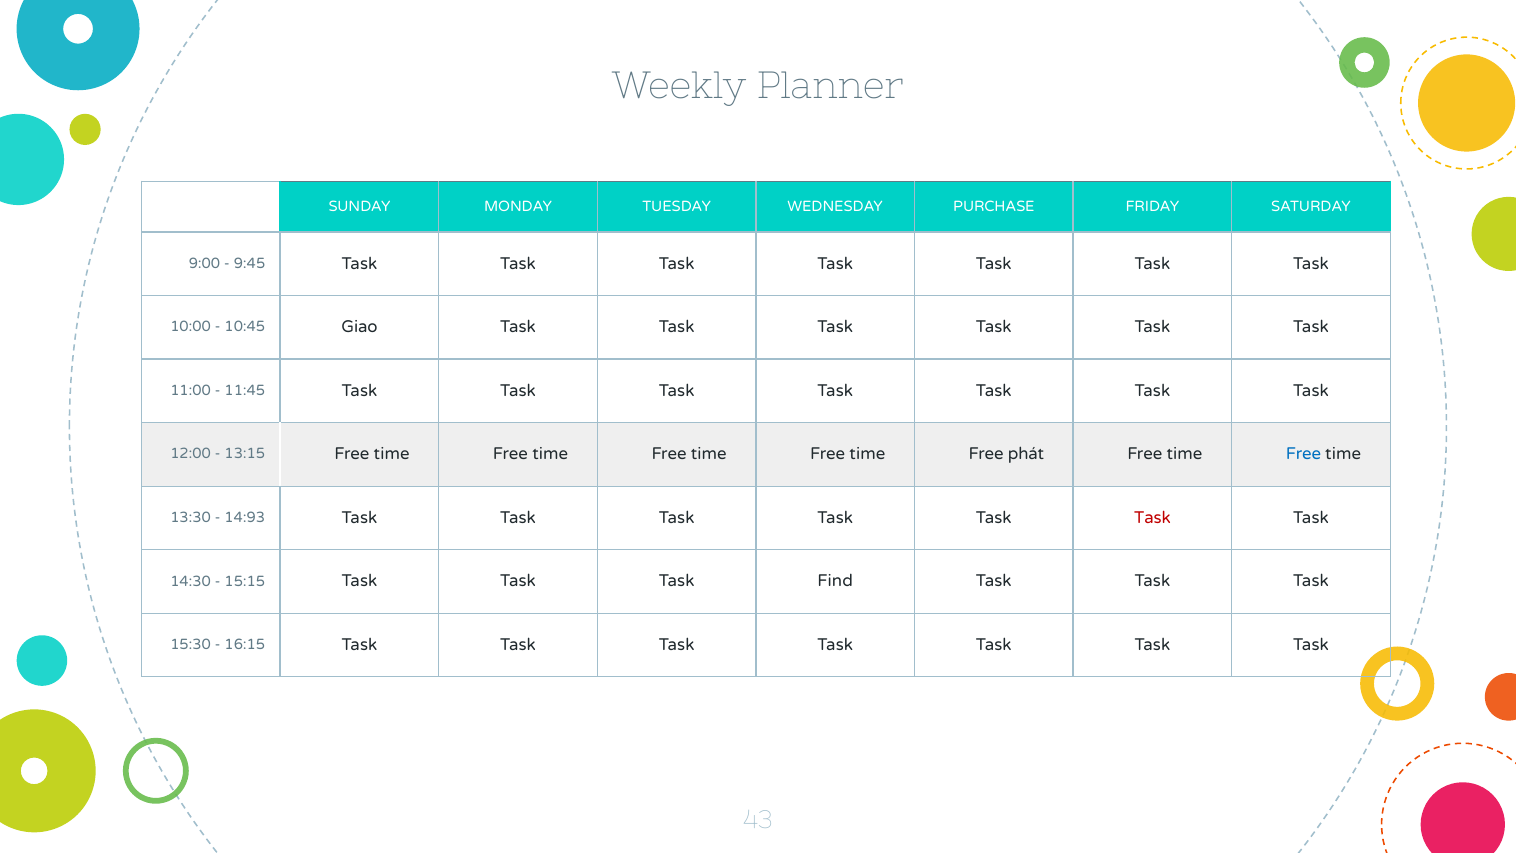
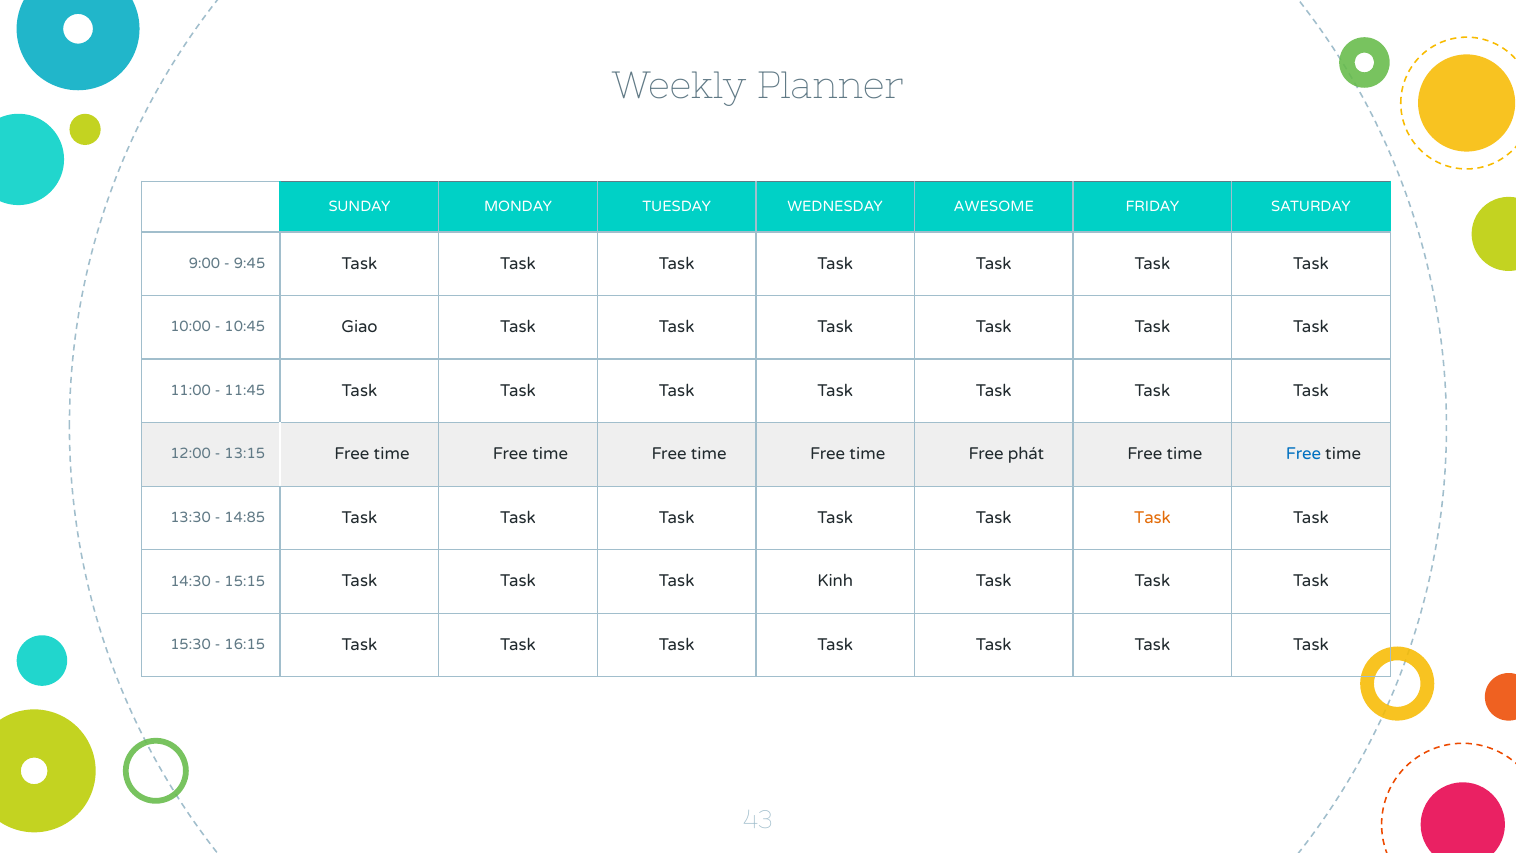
PURCHASE: PURCHASE -> AWESOME
14:93: 14:93 -> 14:85
Task at (1152, 518) colour: red -> orange
Find: Find -> Kinh
